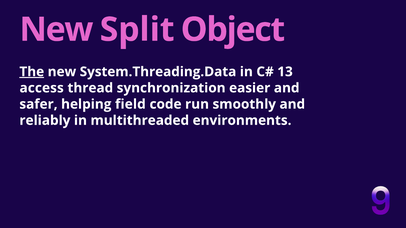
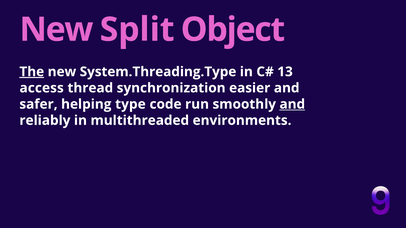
System.Threading.Data: System.Threading.Data -> System.Threading.Type
field: field -> type
and at (292, 104) underline: none -> present
